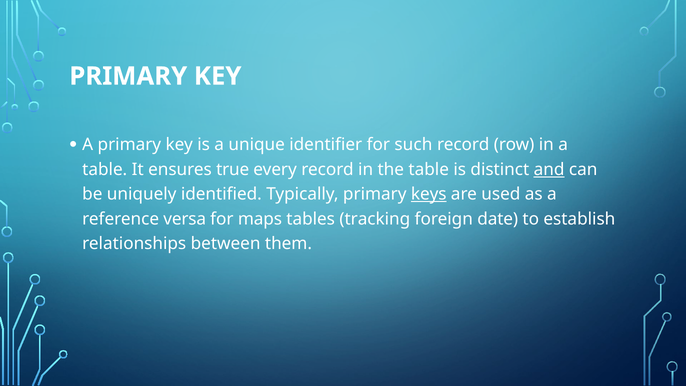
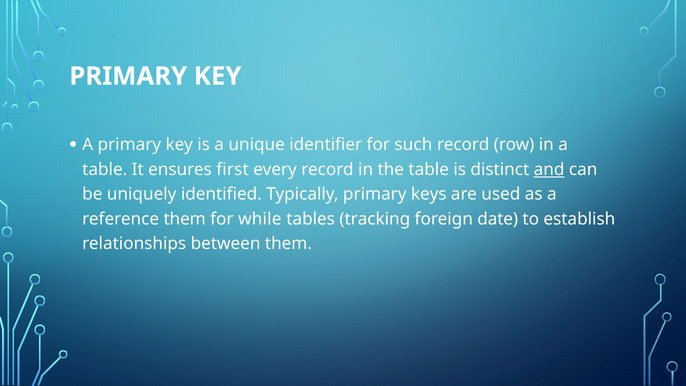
true: true -> first
keys underline: present -> none
reference versa: versa -> them
maps: maps -> while
